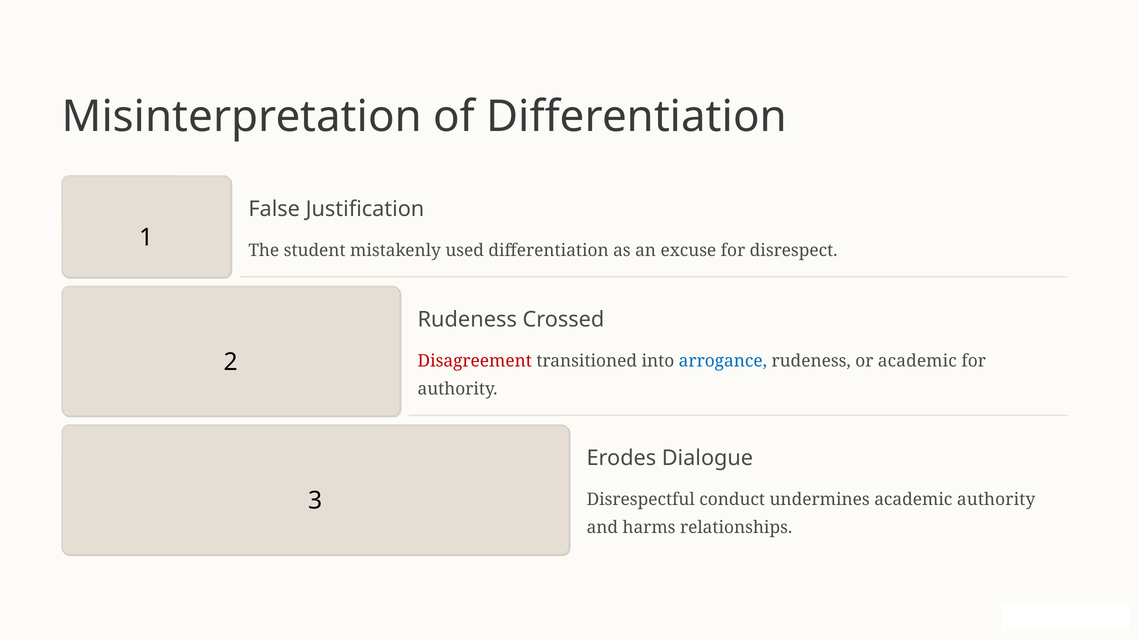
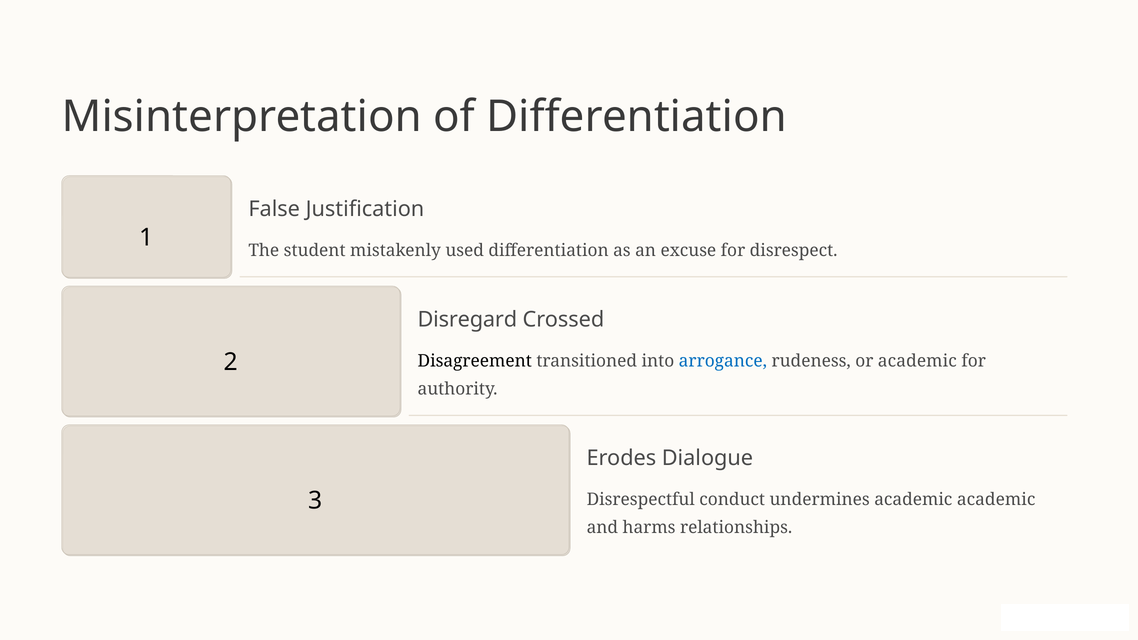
Rudeness at (467, 319): Rudeness -> Disregard
Disagreement colour: red -> black
academic authority: authority -> academic
